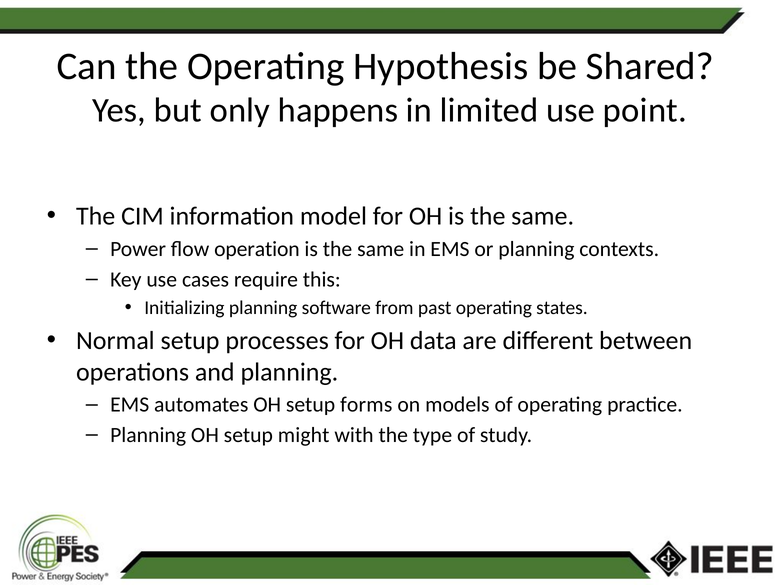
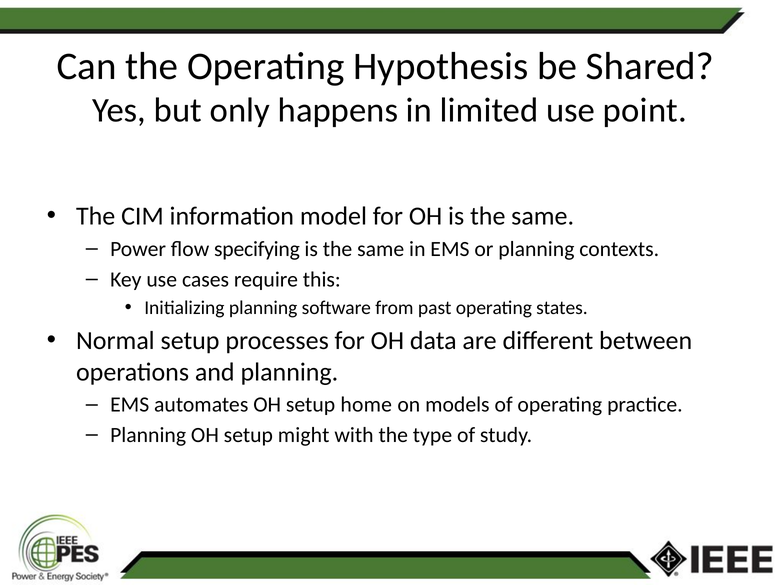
operation: operation -> specifying
forms: forms -> home
